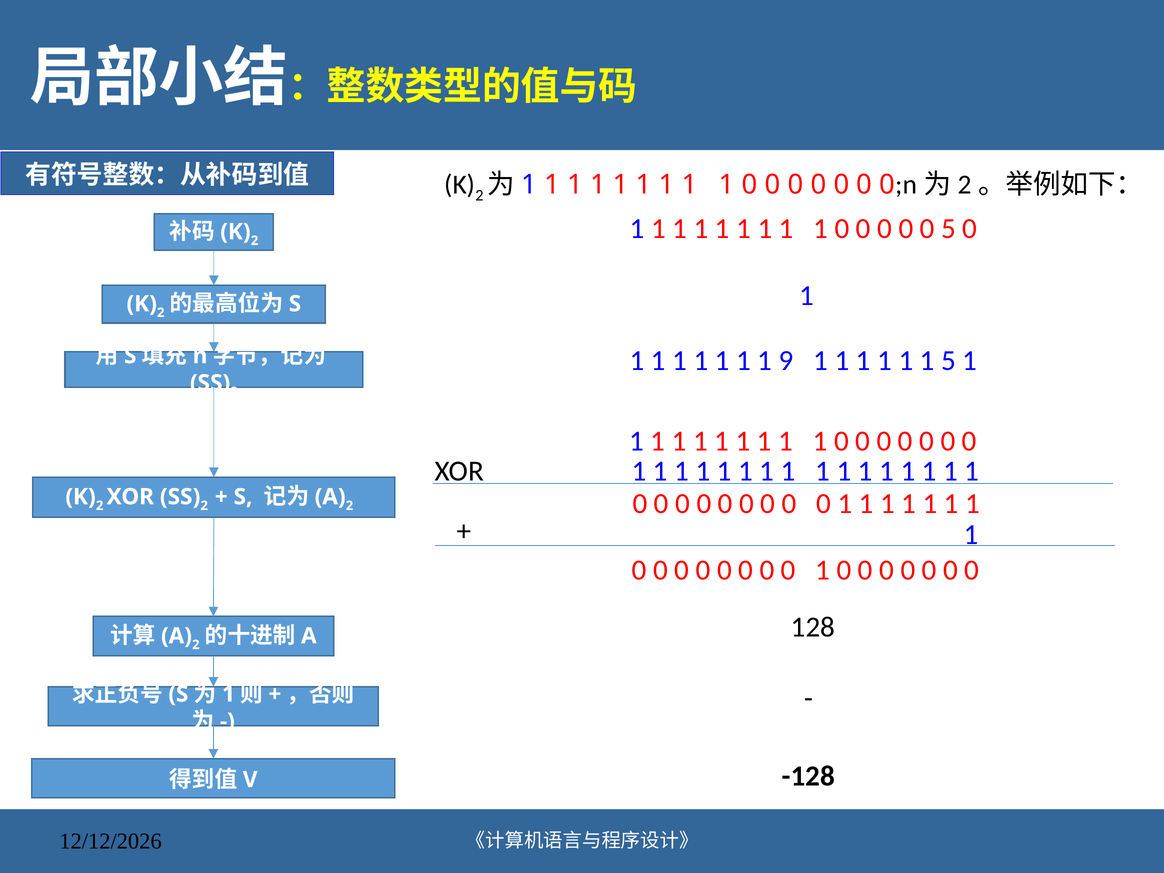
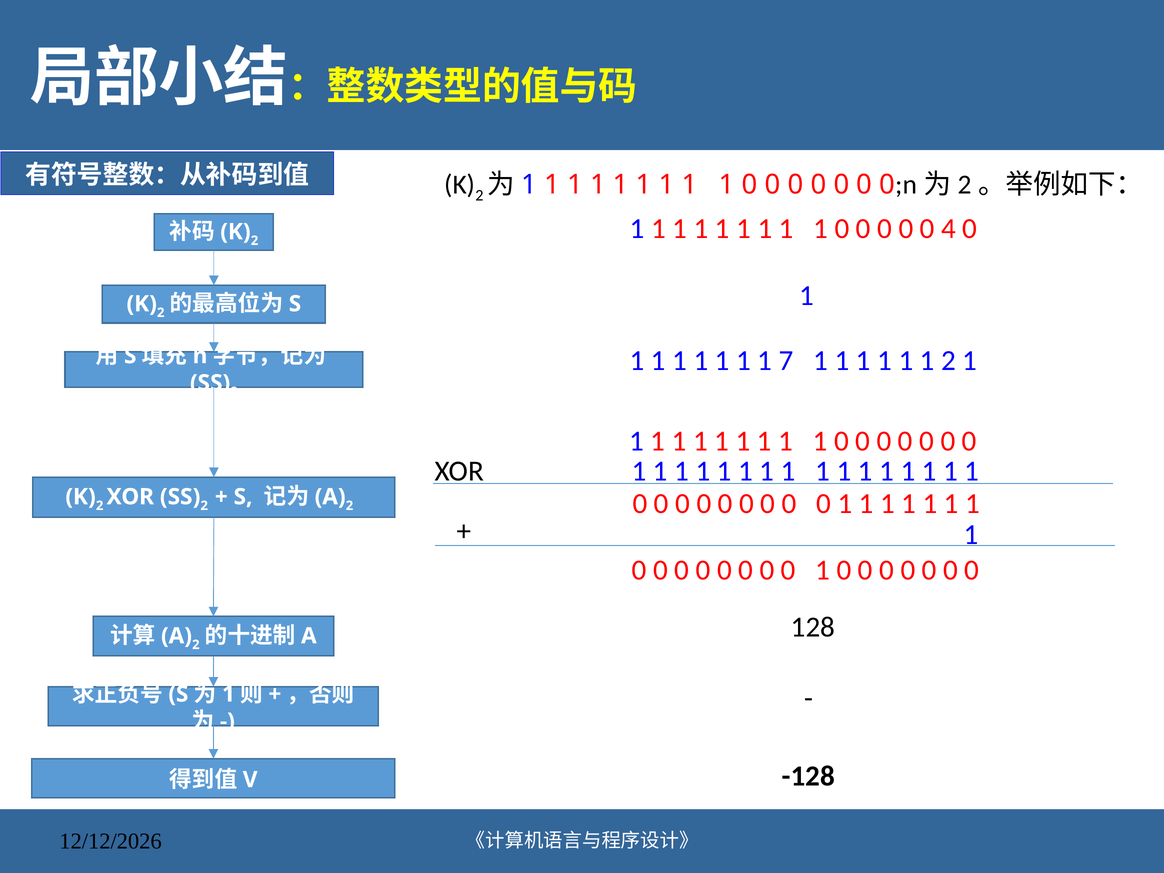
0 5: 5 -> 4
9: 9 -> 7
1 5: 5 -> 2
